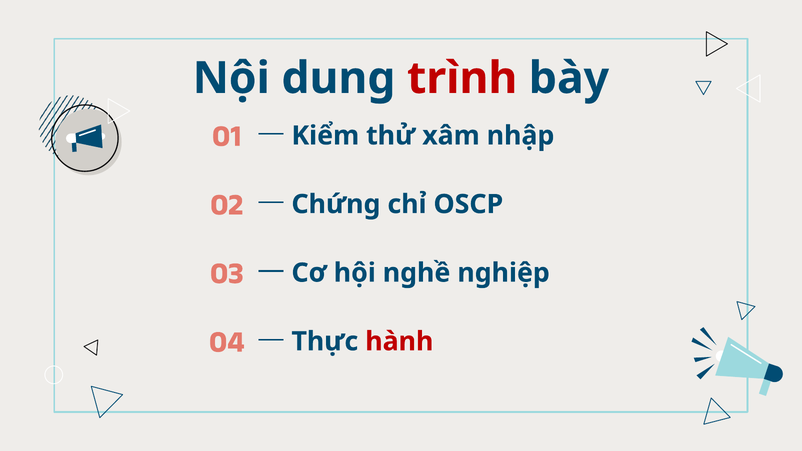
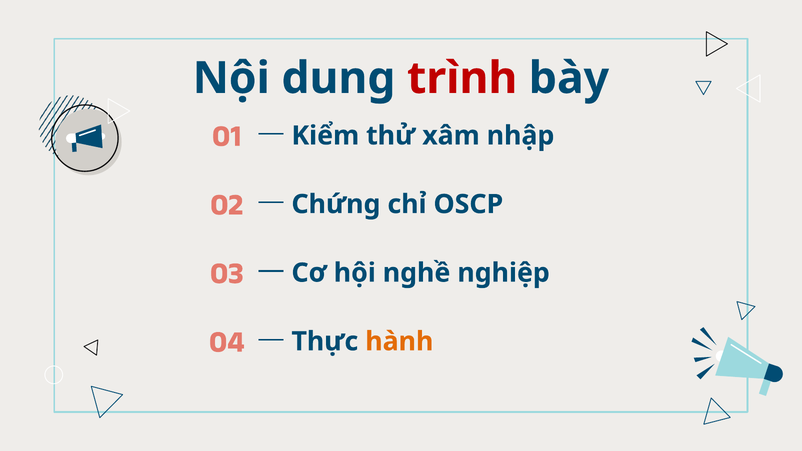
hành colour: red -> orange
